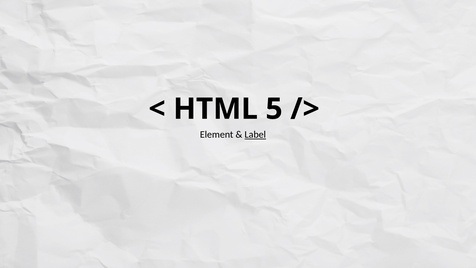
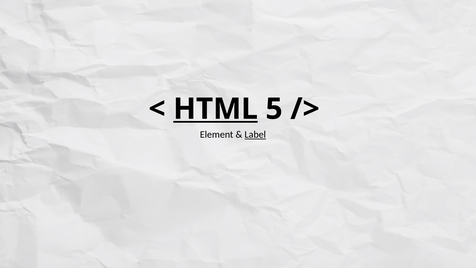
HTML underline: none -> present
